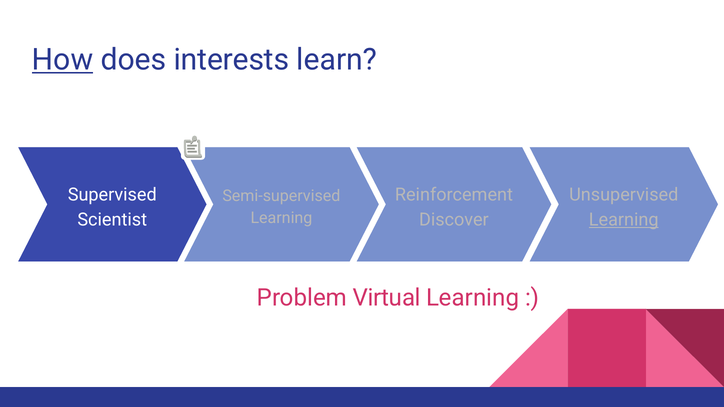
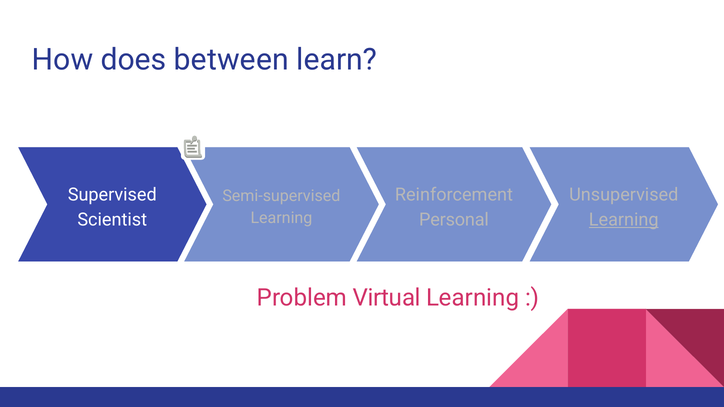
How underline: present -> none
interests: interests -> between
Discover: Discover -> Personal
